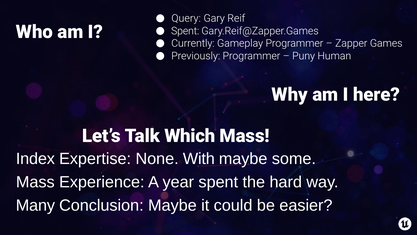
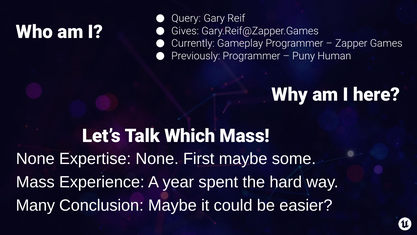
Spent at (185, 31): Spent -> Gives
Index at (35, 159): Index -> None
With: With -> First
